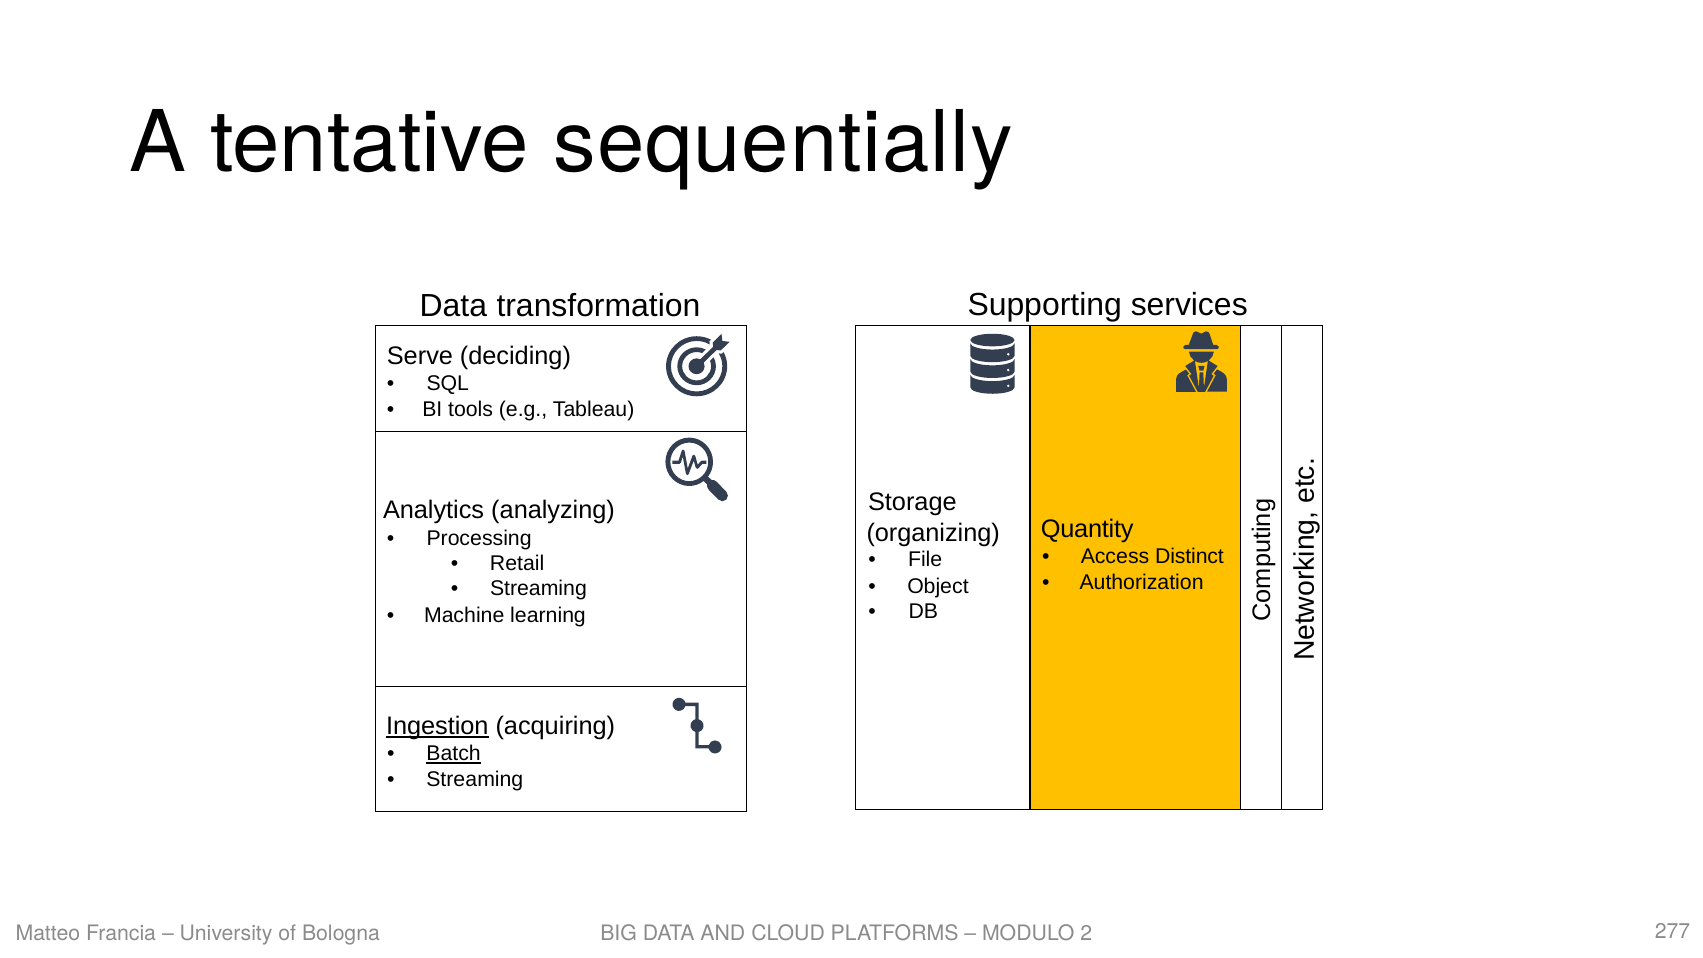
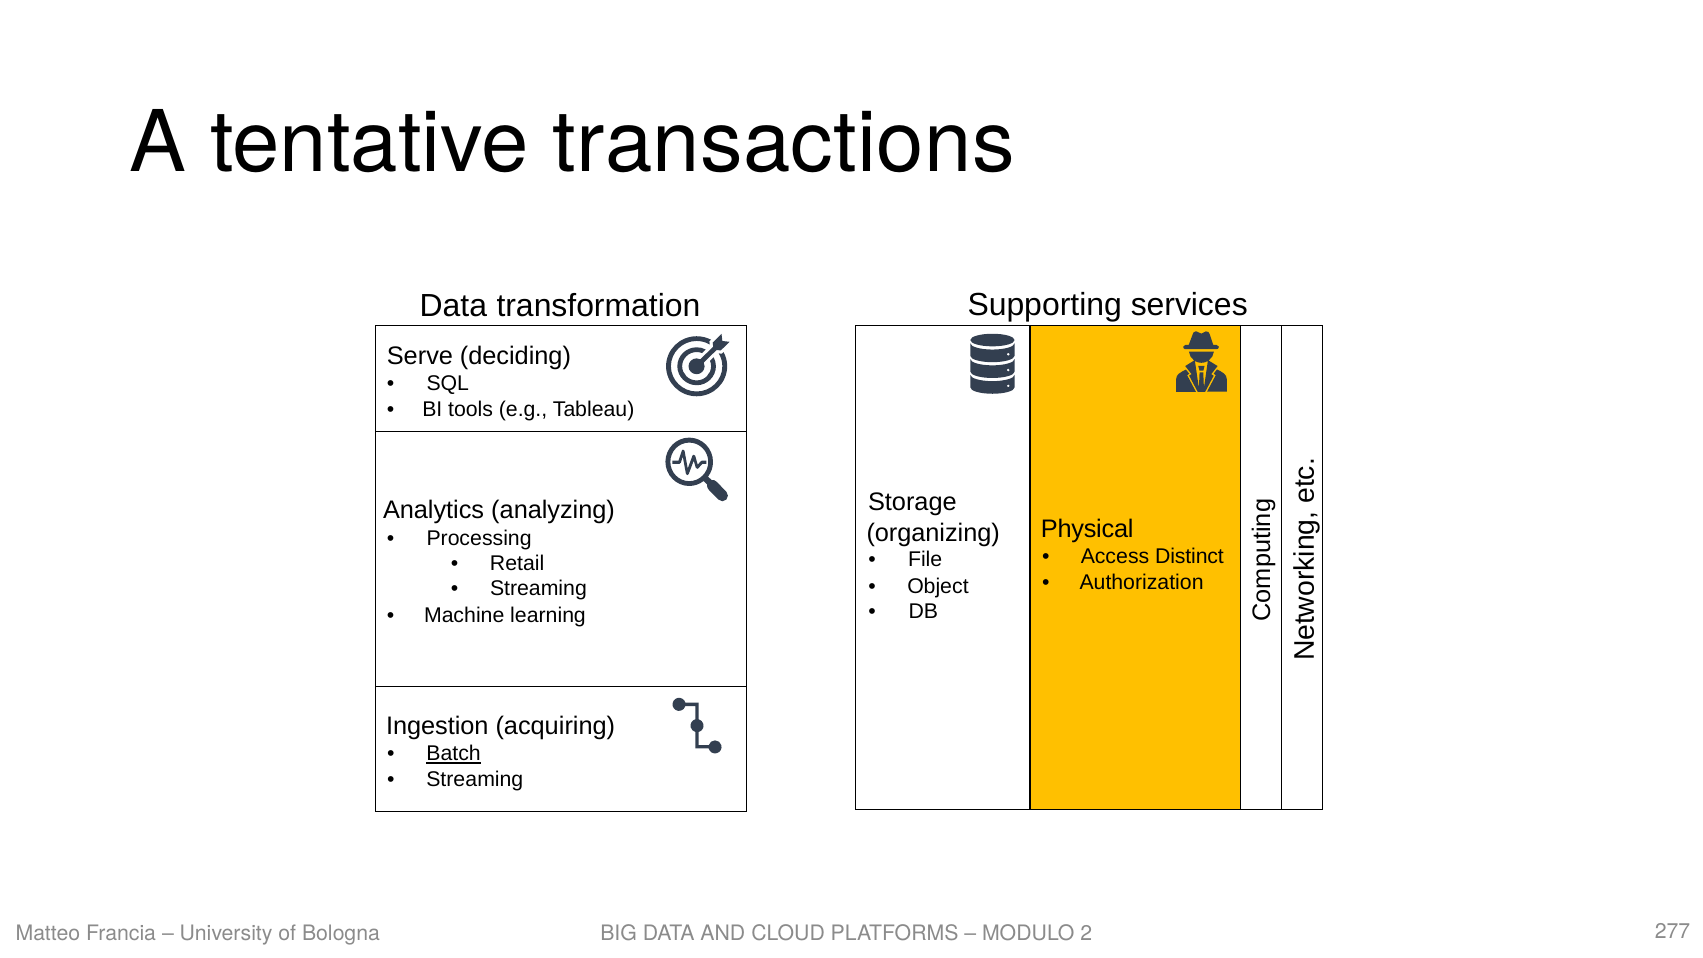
sequentially: sequentially -> transactions
Quantity: Quantity -> Physical
Ingestion underline: present -> none
